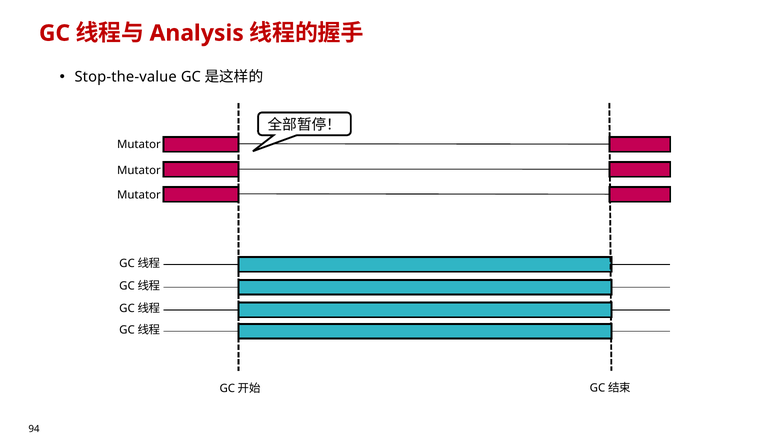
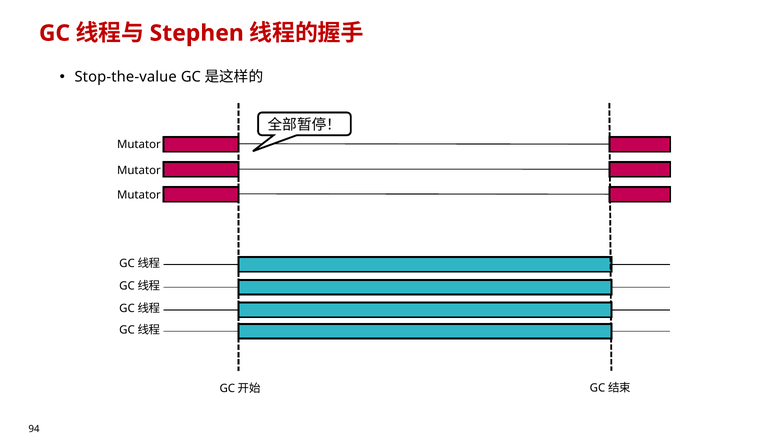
Analysis: Analysis -> Stephen
